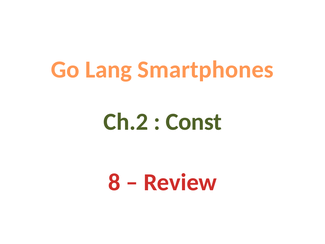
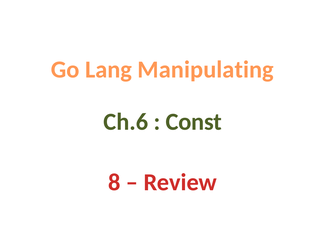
Smartphones: Smartphones -> Manipulating
Ch.2: Ch.2 -> Ch.6
